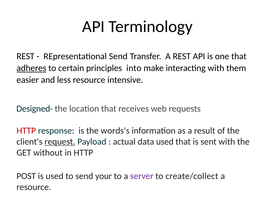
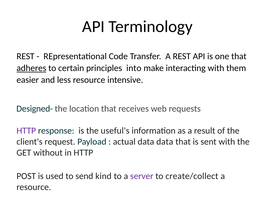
REpresentational Send: Send -> Code
HTTP at (26, 131) colour: red -> purple
words's: words's -> useful's
request underline: present -> none
data used: used -> data
your: your -> kind
